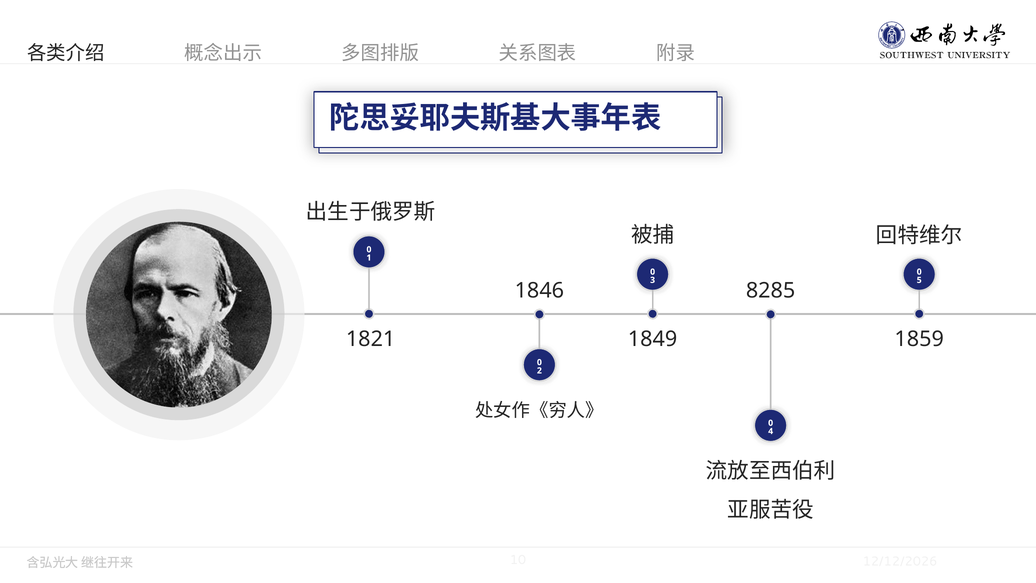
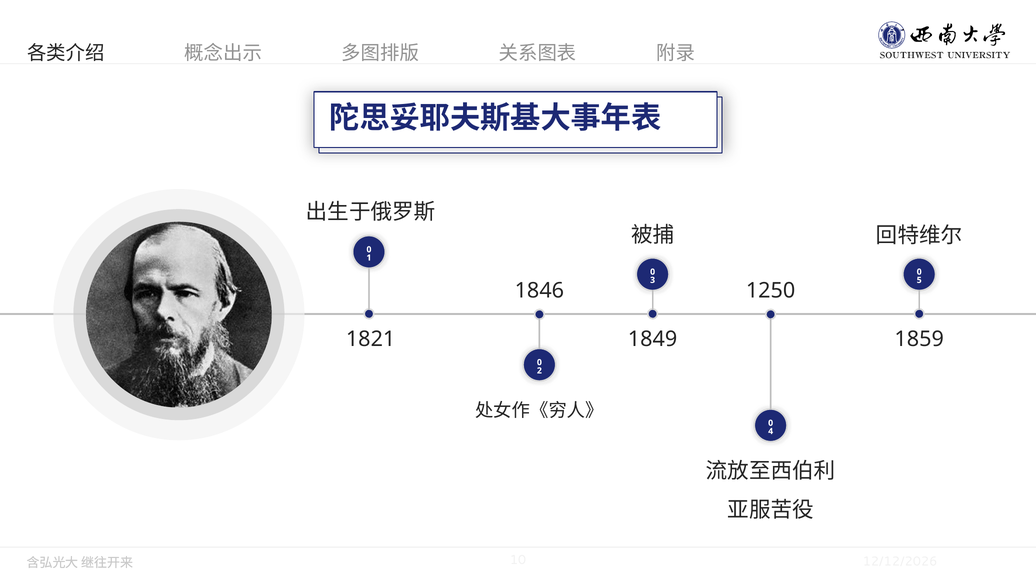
8285: 8285 -> 1250
